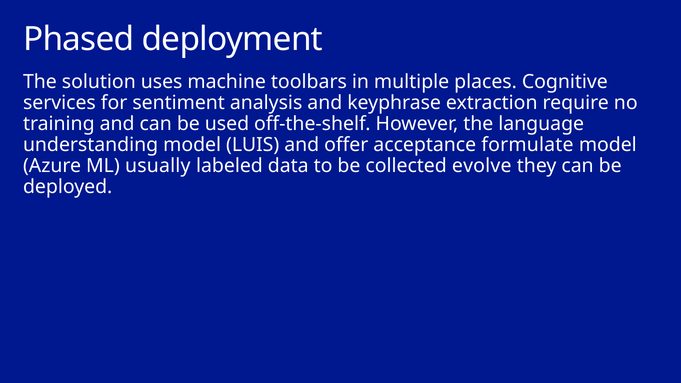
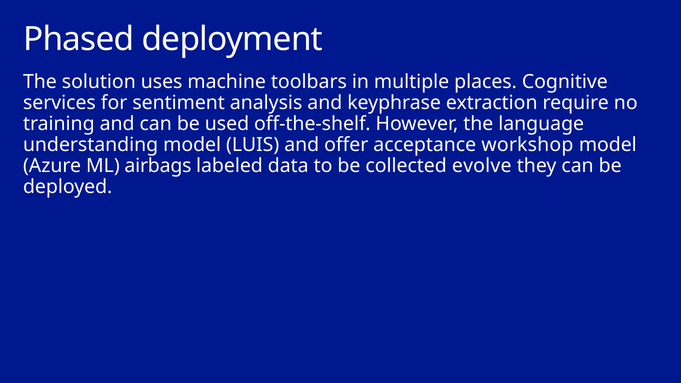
formulate: formulate -> workshop
usually: usually -> airbags
